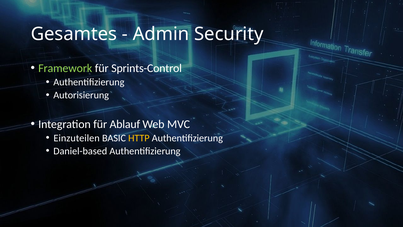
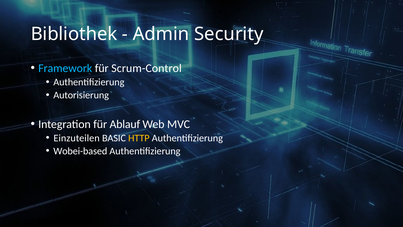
Gesamtes: Gesamtes -> Bibliothek
Framework colour: light green -> light blue
Sprints-Control: Sprints-Control -> Scrum-Control
Daniel-based: Daniel-based -> Wobei-based
